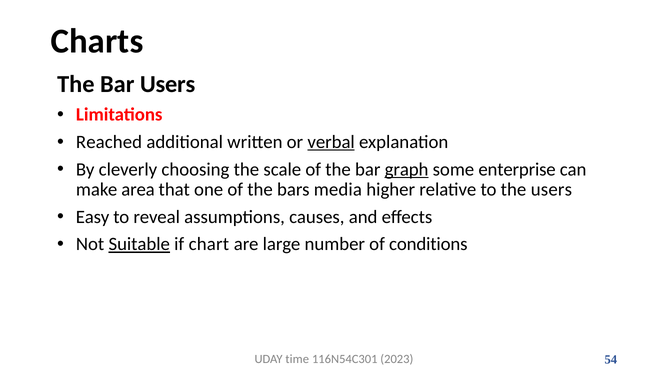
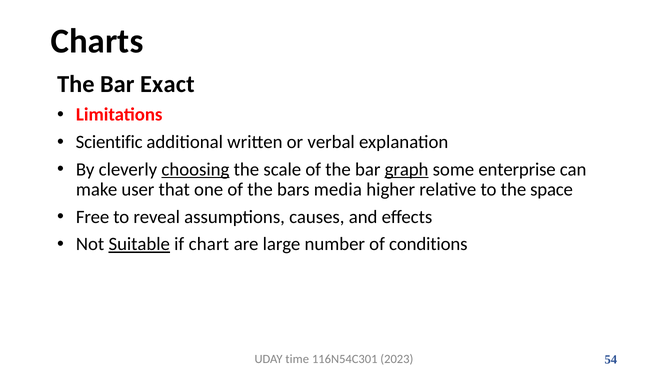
Bar Users: Users -> Exact
Reached: Reached -> Scientific
verbal underline: present -> none
choosing underline: none -> present
area: area -> user
the users: users -> space
Easy: Easy -> Free
